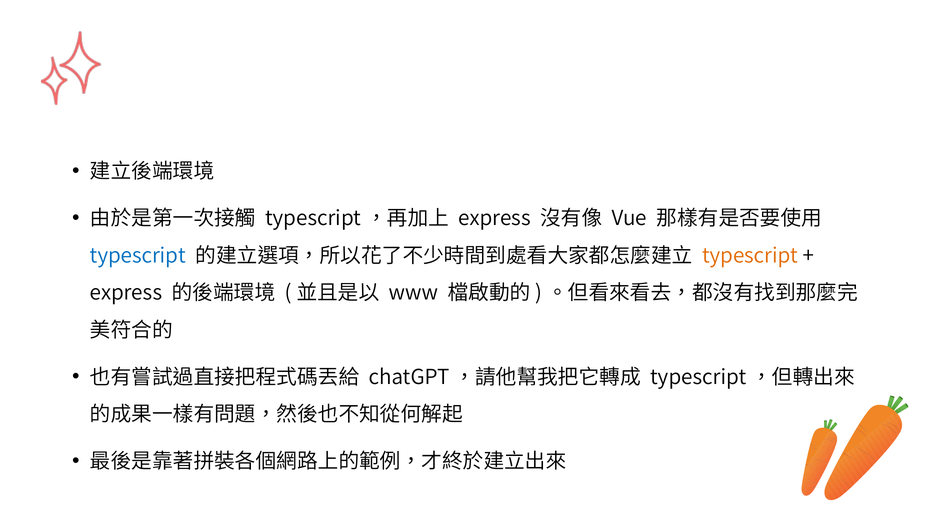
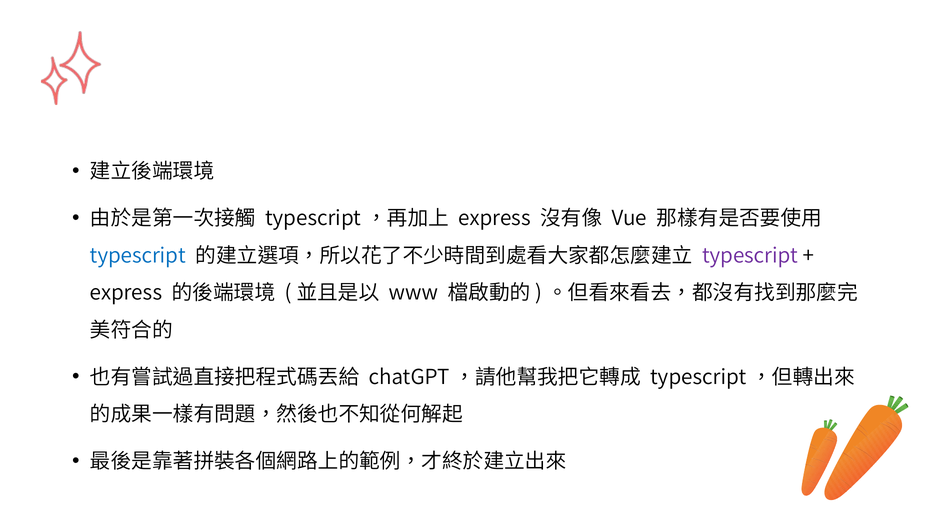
typescript at (750, 256) colour: orange -> purple
